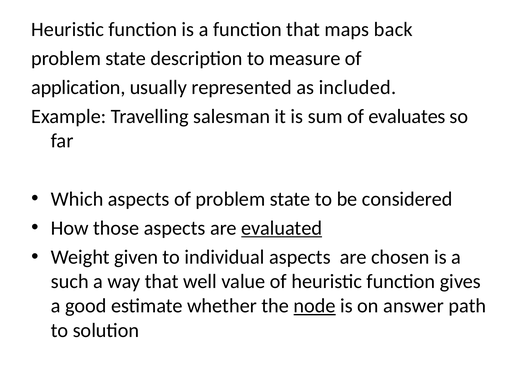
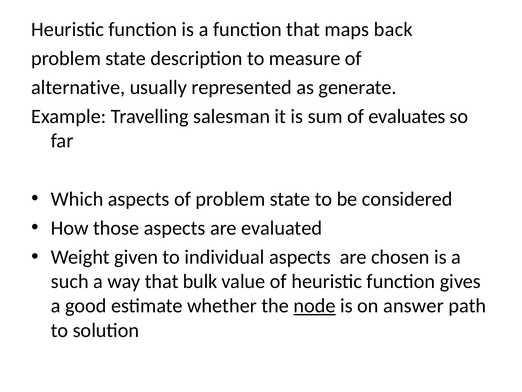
application: application -> alternative
included: included -> generate
evaluated underline: present -> none
well: well -> bulk
